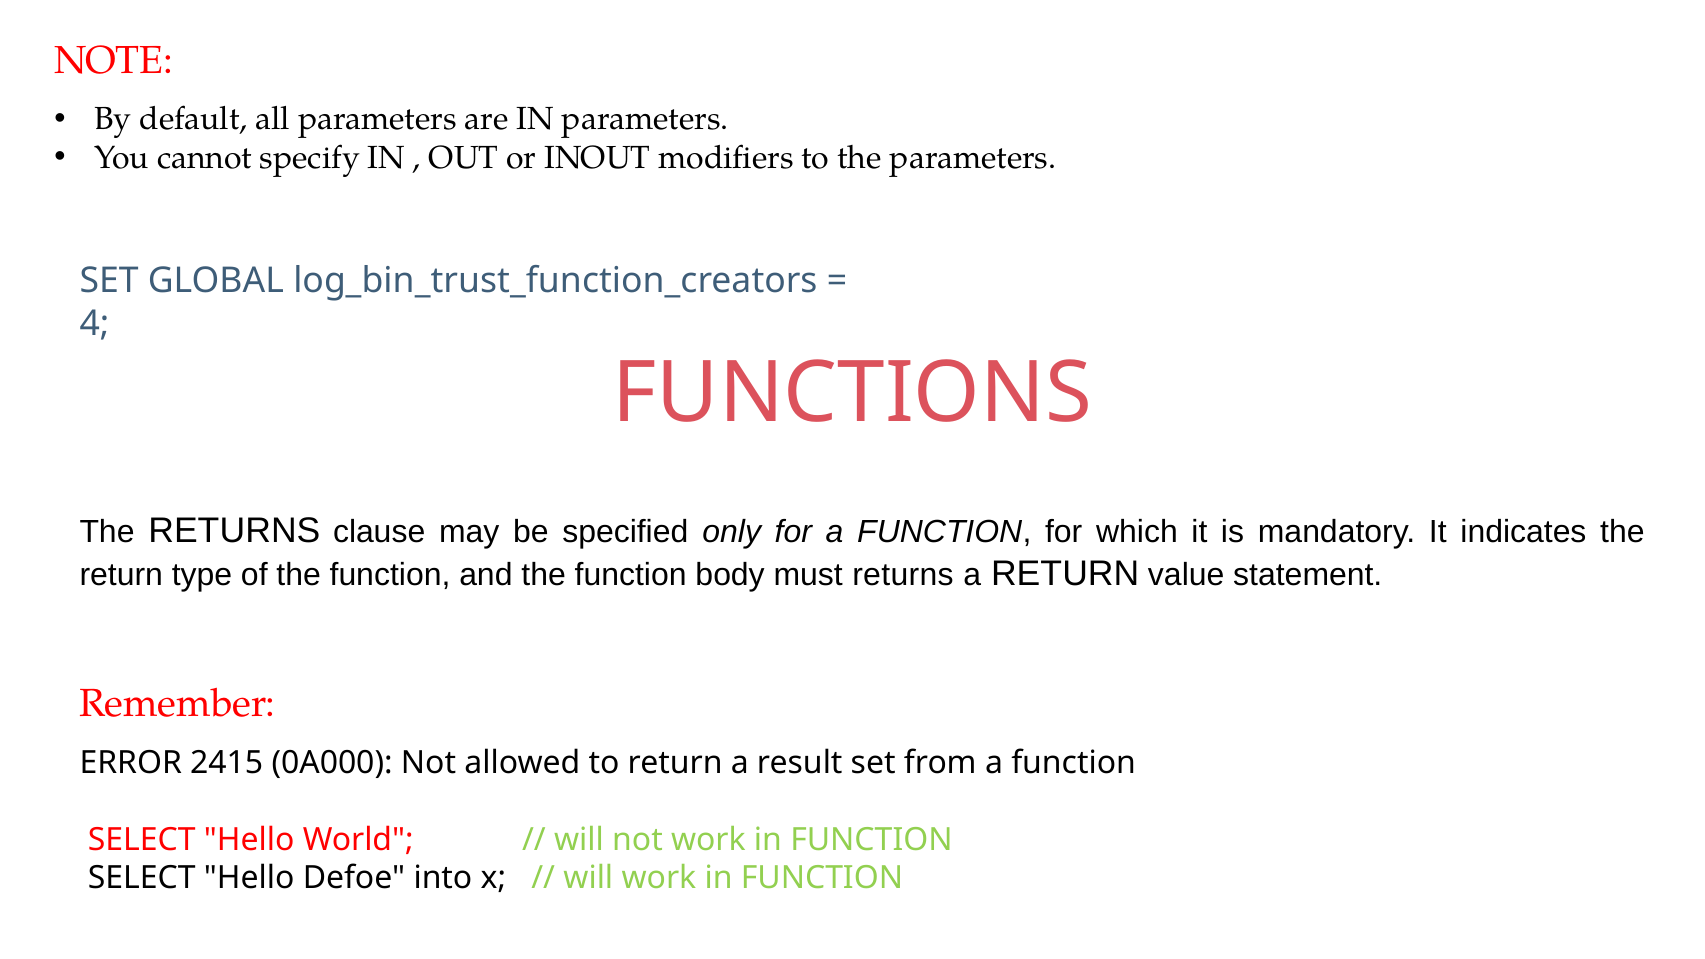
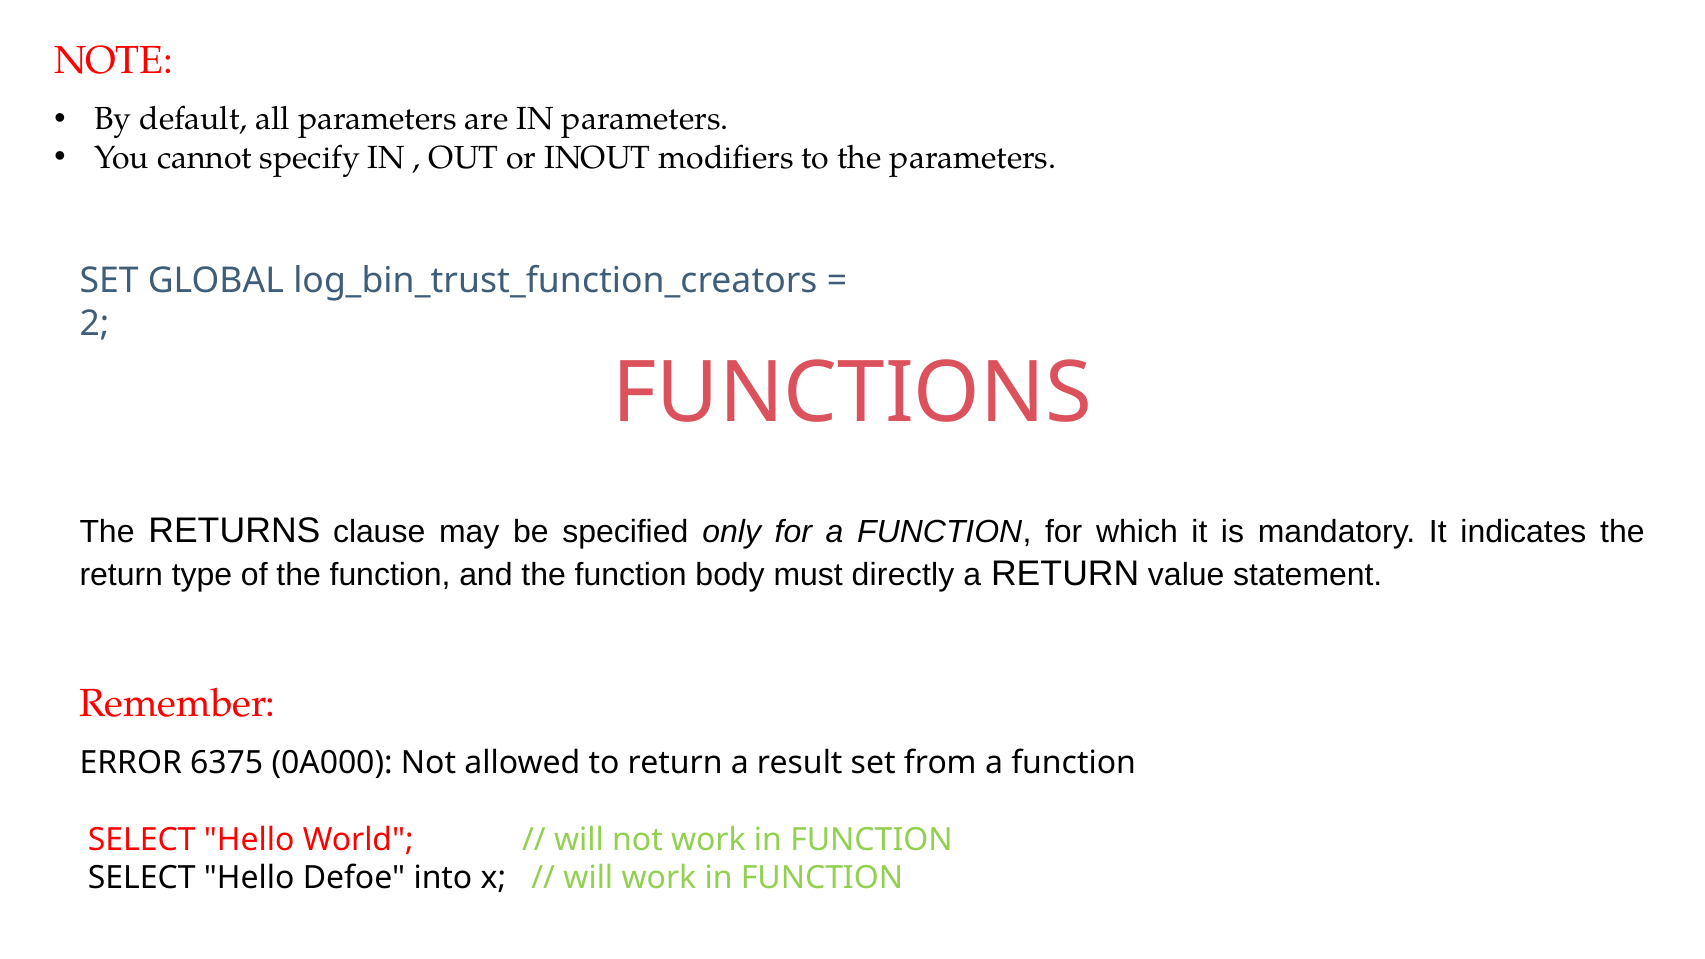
4: 4 -> 2
must returns: returns -> directly
2415: 2415 -> 6375
